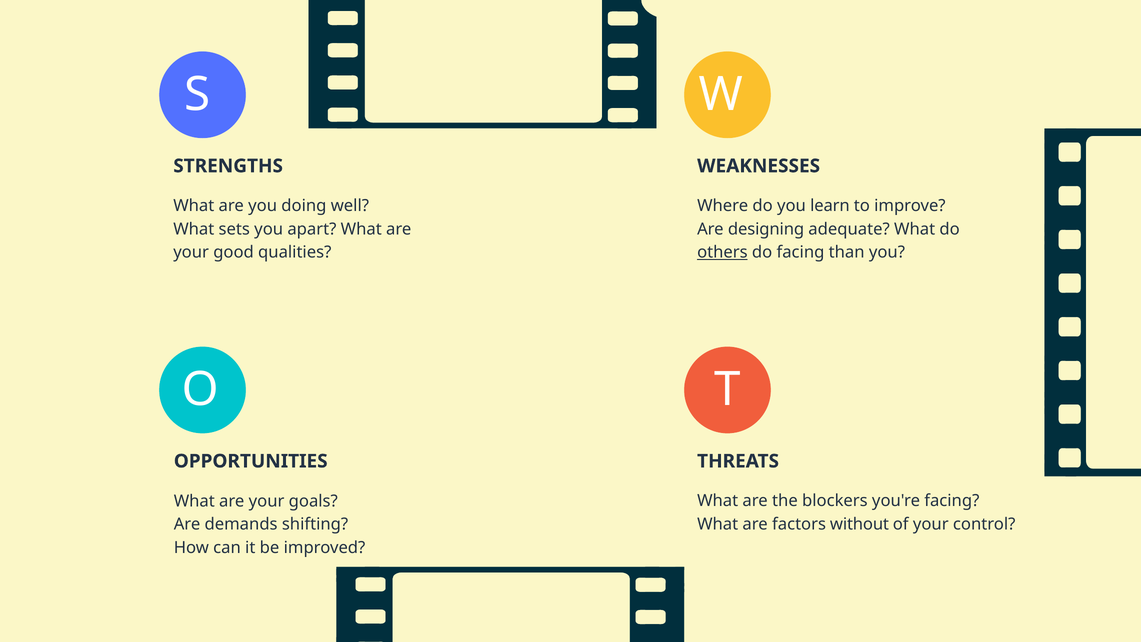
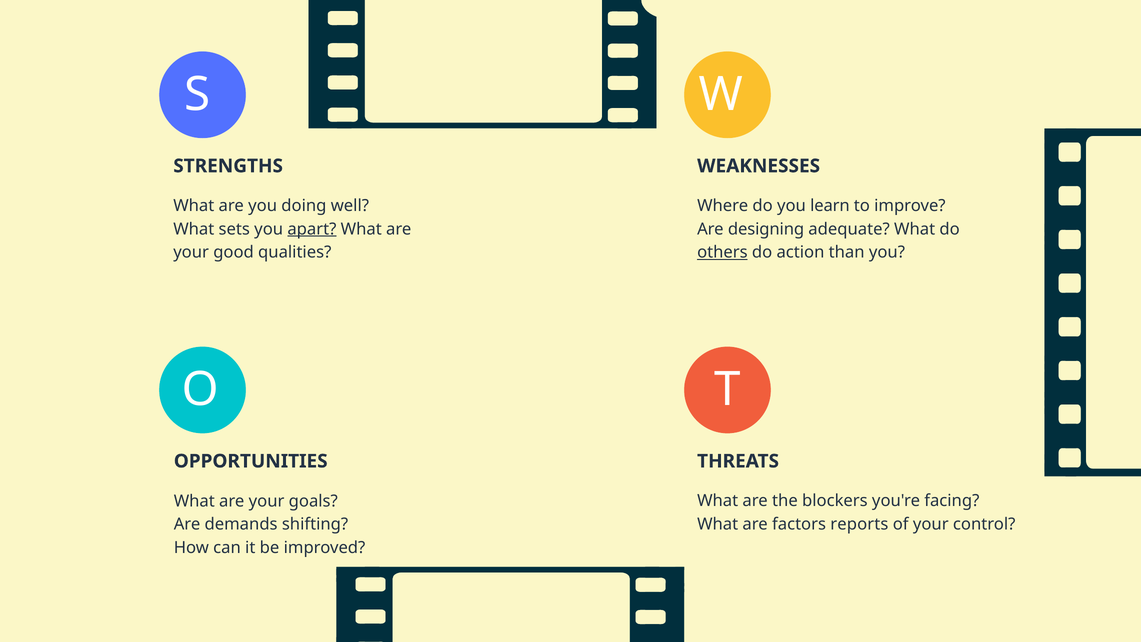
apart underline: none -> present
do facing: facing -> action
without: without -> reports
